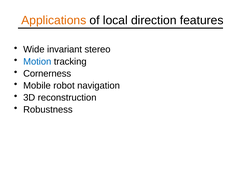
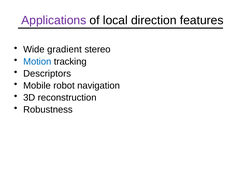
Applications colour: orange -> purple
invariant: invariant -> gradient
Cornerness: Cornerness -> Descriptors
